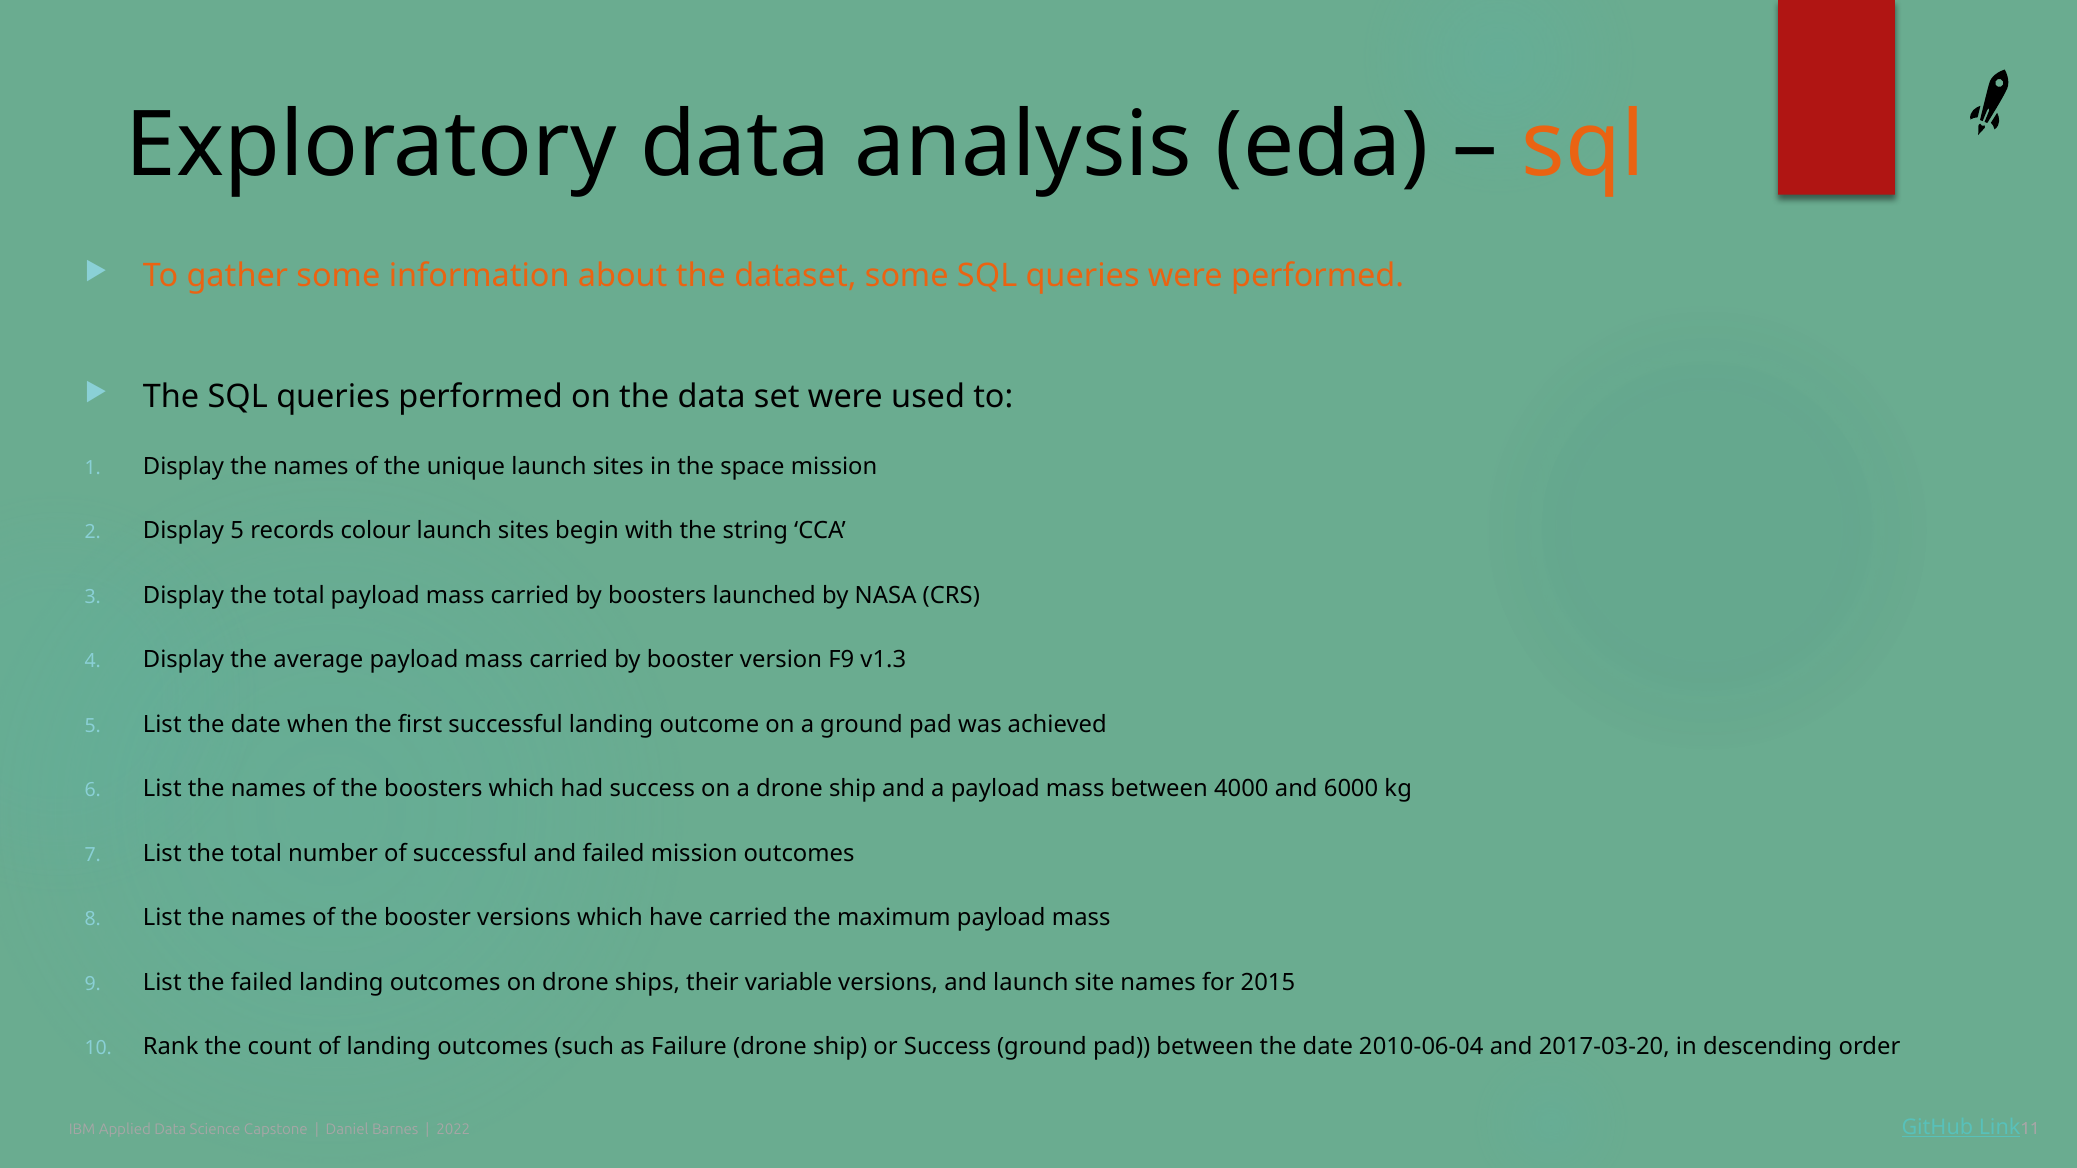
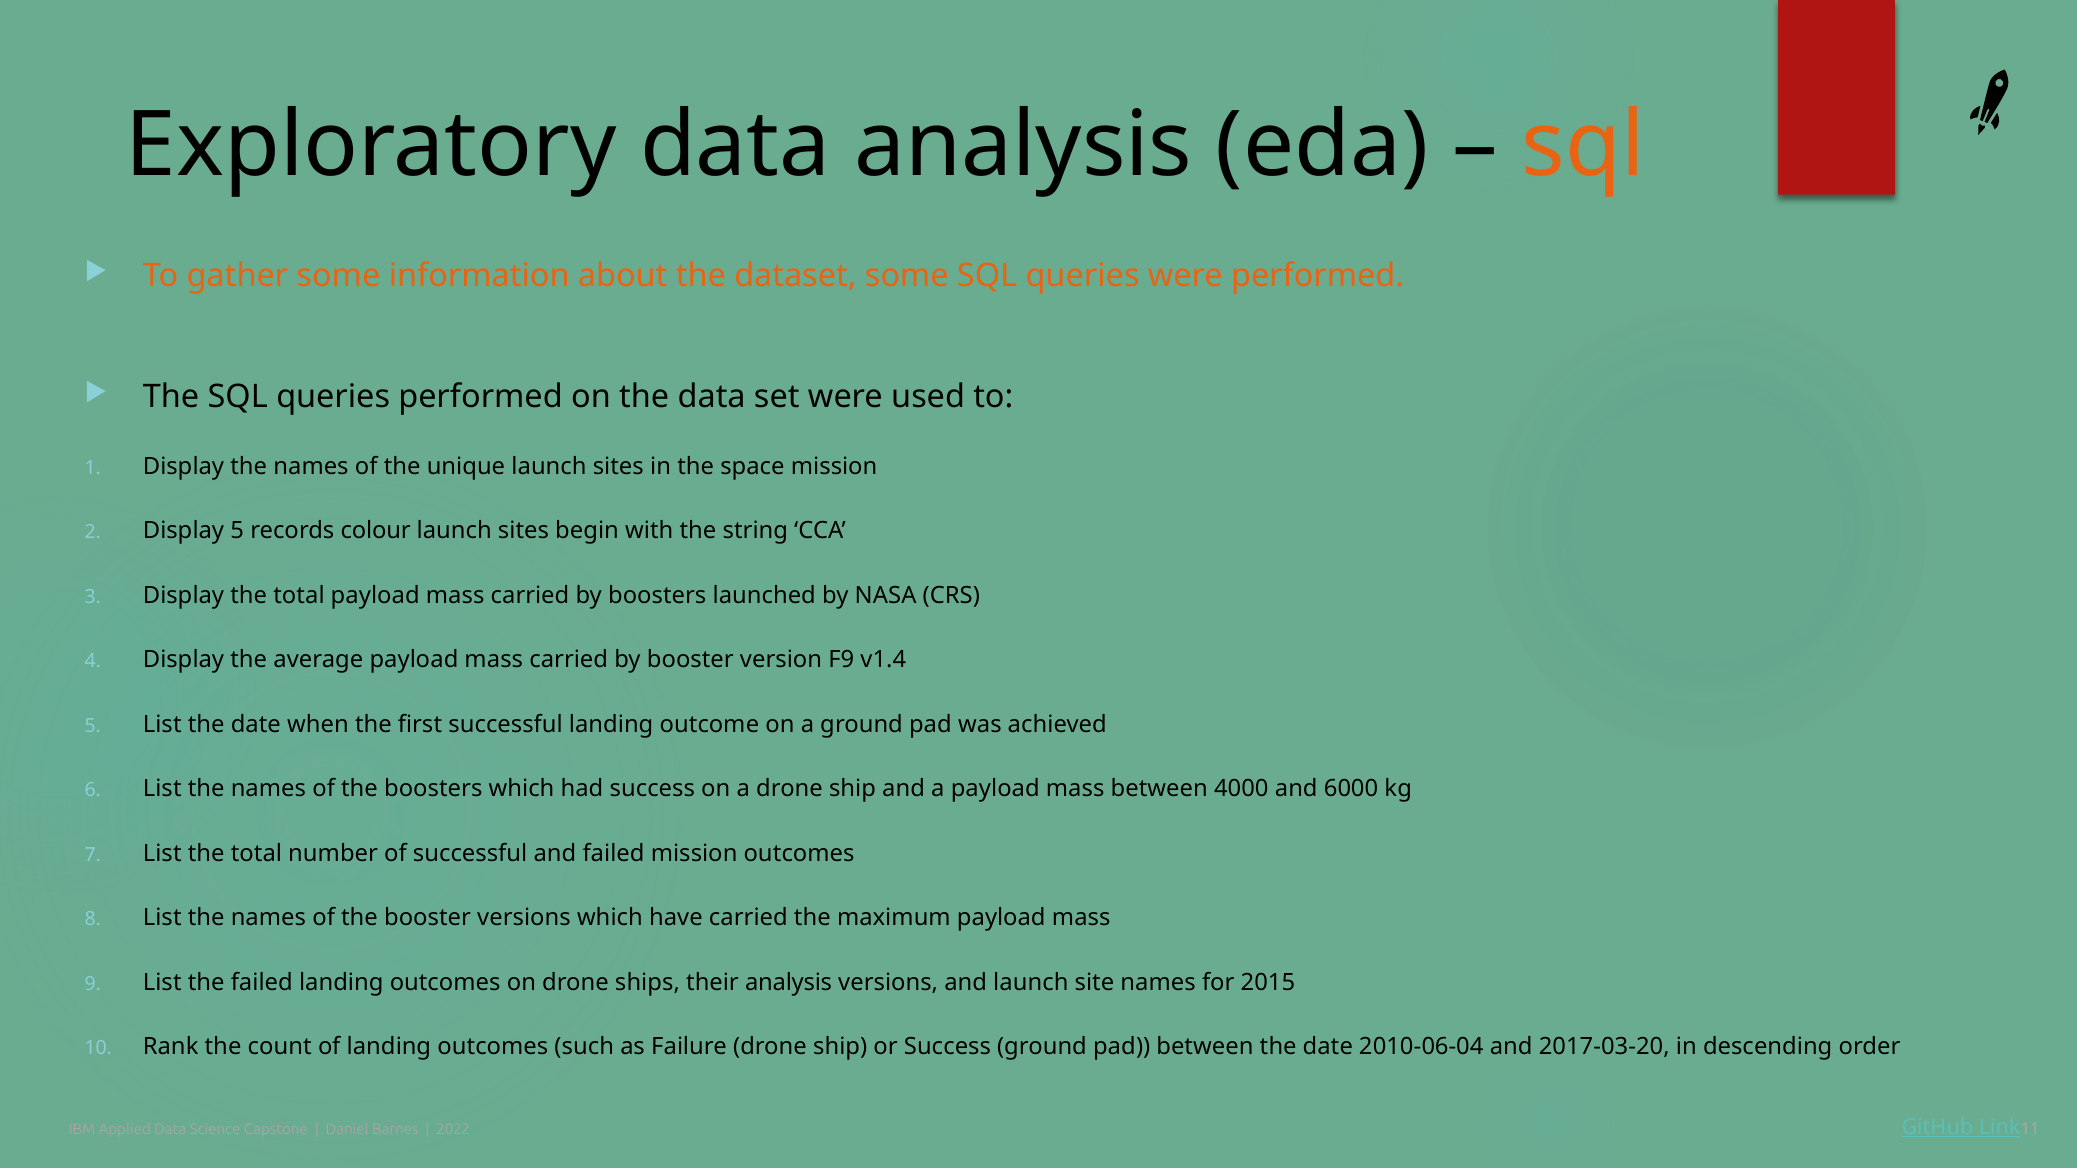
v1.3: v1.3 -> v1.4
their variable: variable -> analysis
